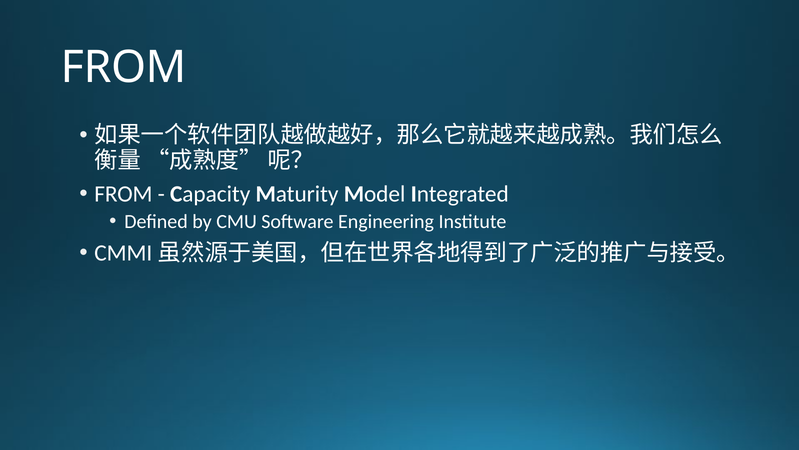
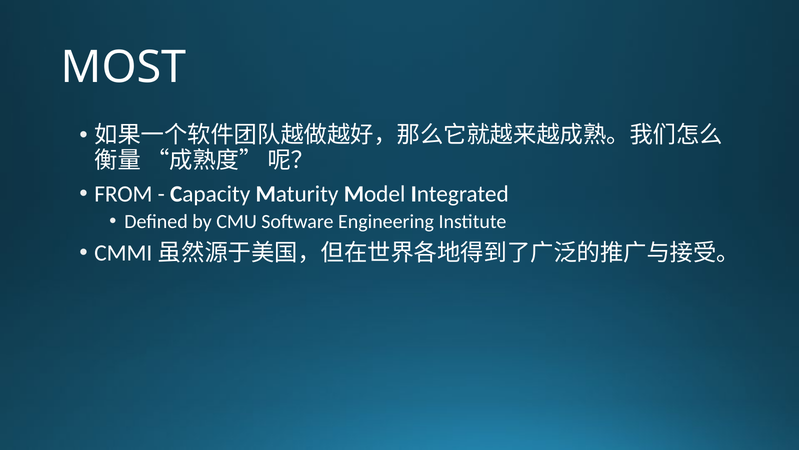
FROM at (124, 67): FROM -> MOST
